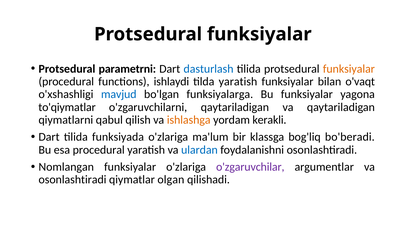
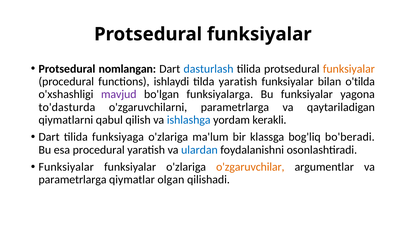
parametrni: parametrni -> nomlangan
o'vaqt: o'vaqt -> o'tilda
mavjud colour: blue -> purple
to'qiymatlar: to'qiymatlar -> to'dasturda
o'zgaruvchilarni qaytariladigan: qaytariladigan -> parametrlarga
ishlashga colour: orange -> blue
funksiyada: funksiyada -> funksiyaga
Nomlangan at (66, 166): Nomlangan -> Funksiyalar
o'zgaruvchilar colour: purple -> orange
osonlashtiradi at (73, 179): osonlashtiradi -> parametrlarga
